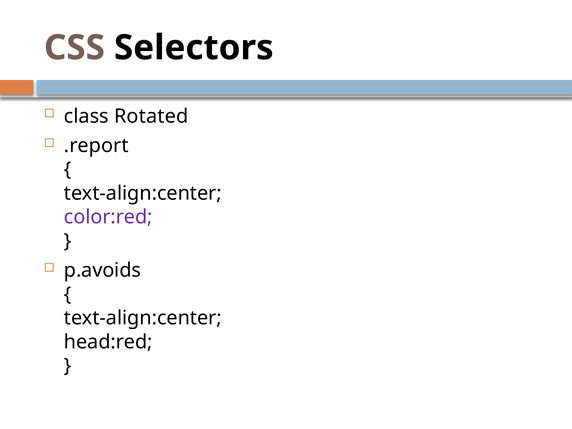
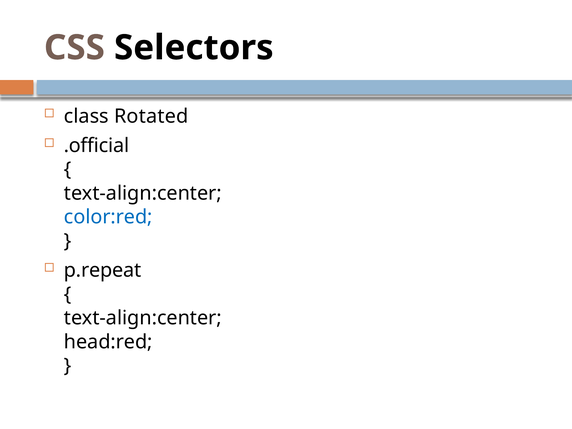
.report: .report -> .official
color:red colour: purple -> blue
p.avoids: p.avoids -> p.repeat
